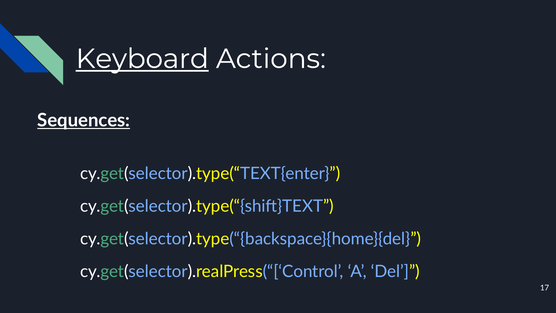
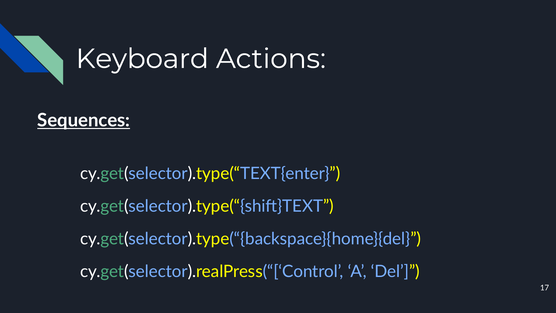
Keyboard underline: present -> none
